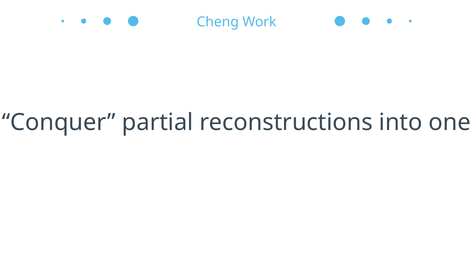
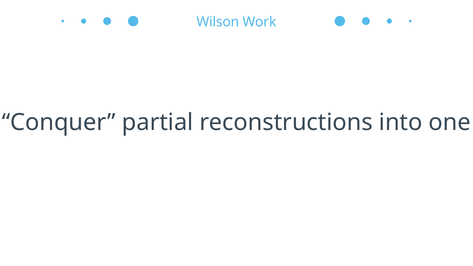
Cheng: Cheng -> Wilson
